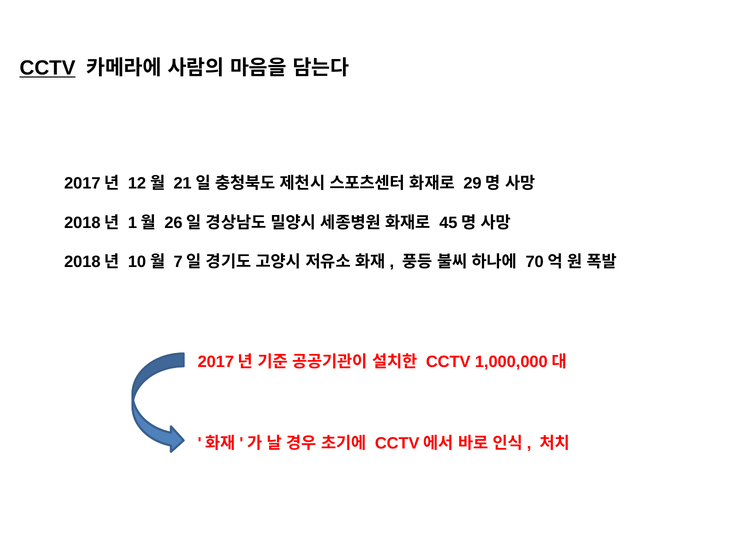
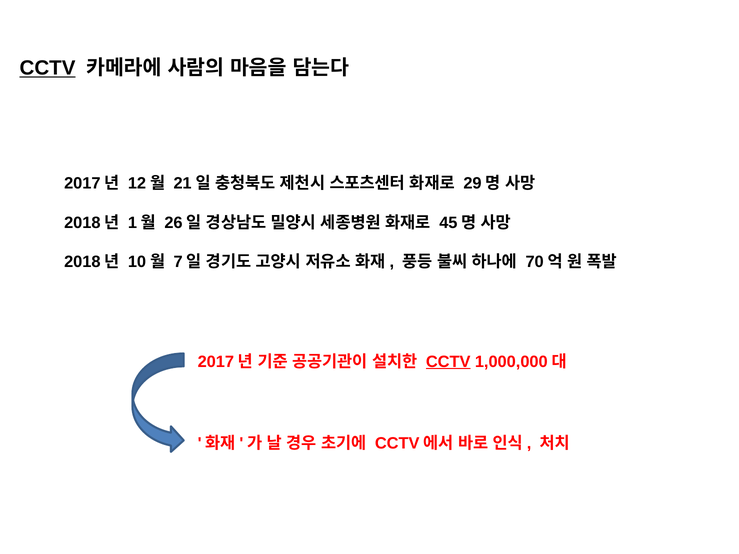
CCTV at (448, 362) underline: none -> present
